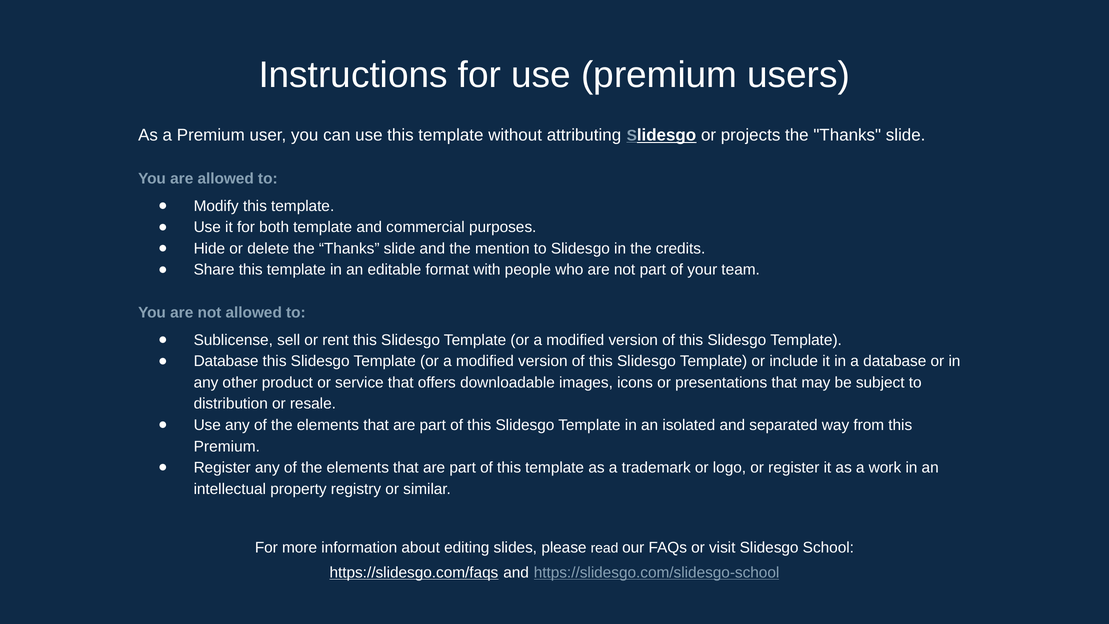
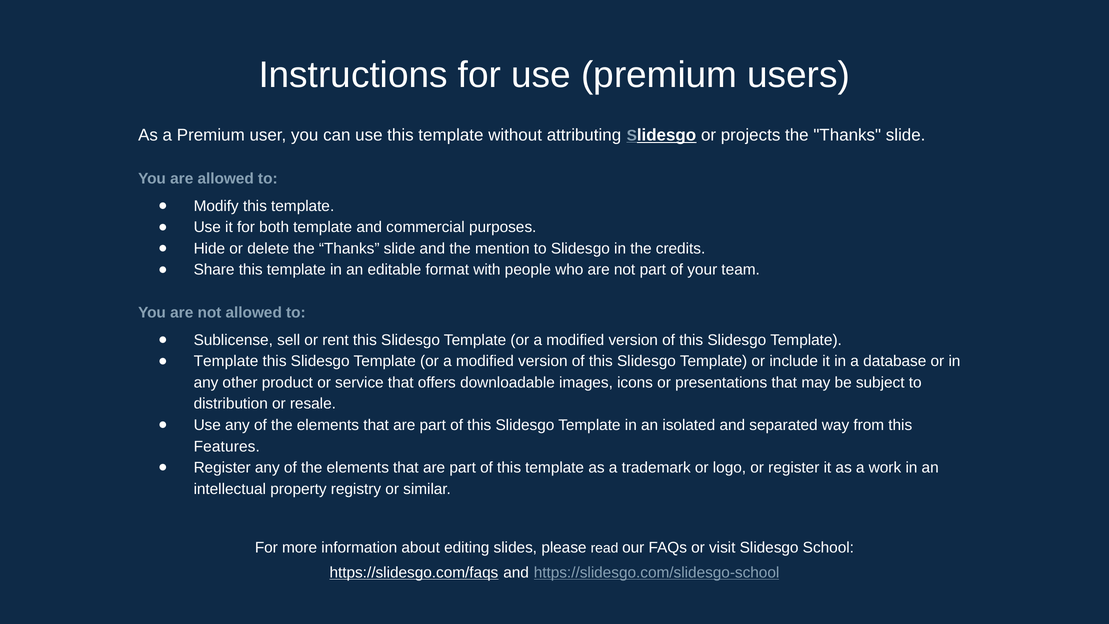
Database at (226, 361): Database -> Template
Premium at (227, 446): Premium -> Features
